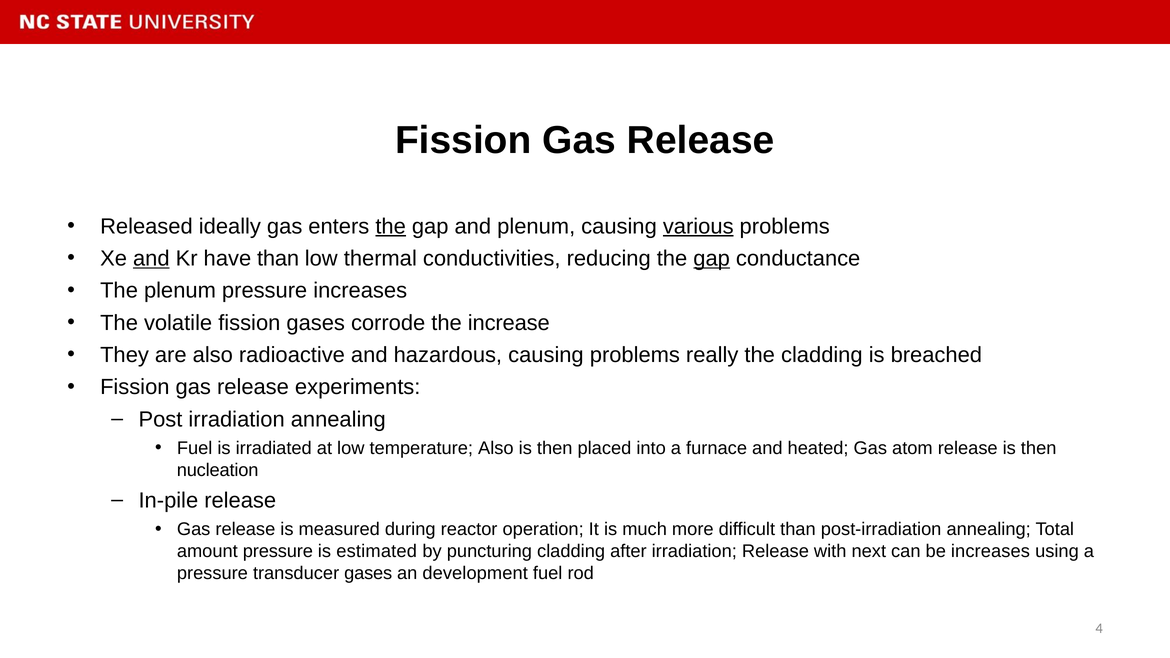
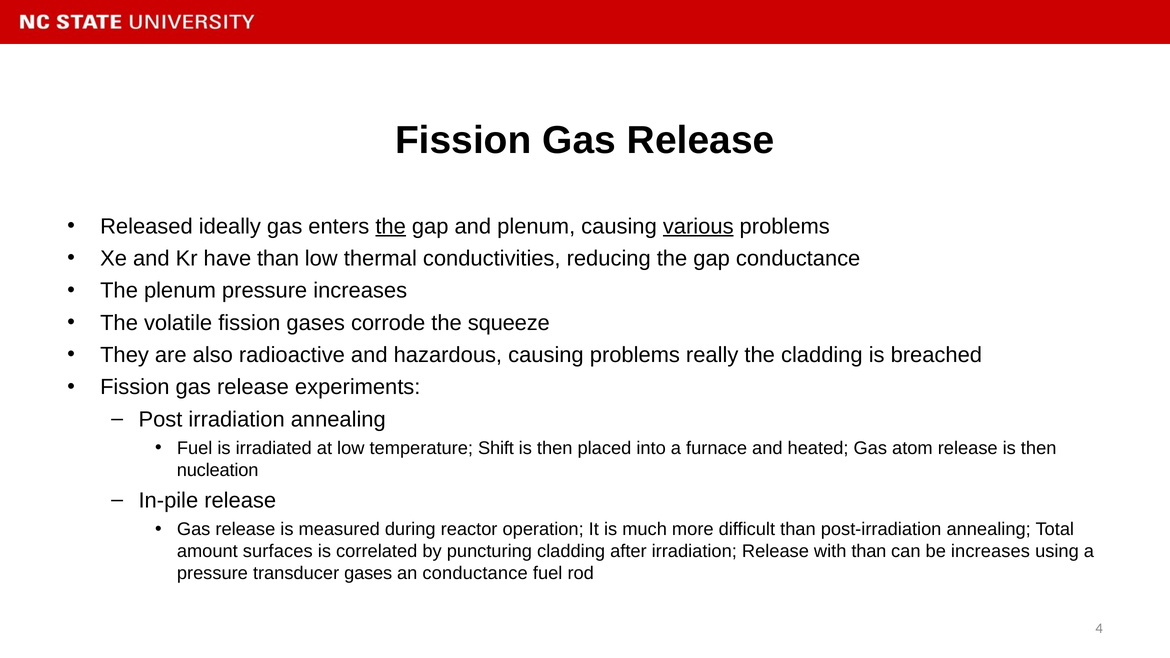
and at (151, 259) underline: present -> none
gap at (712, 259) underline: present -> none
increase: increase -> squeeze
temperature Also: Also -> Shift
amount pressure: pressure -> surfaces
estimated: estimated -> correlated
with next: next -> than
an development: development -> conductance
